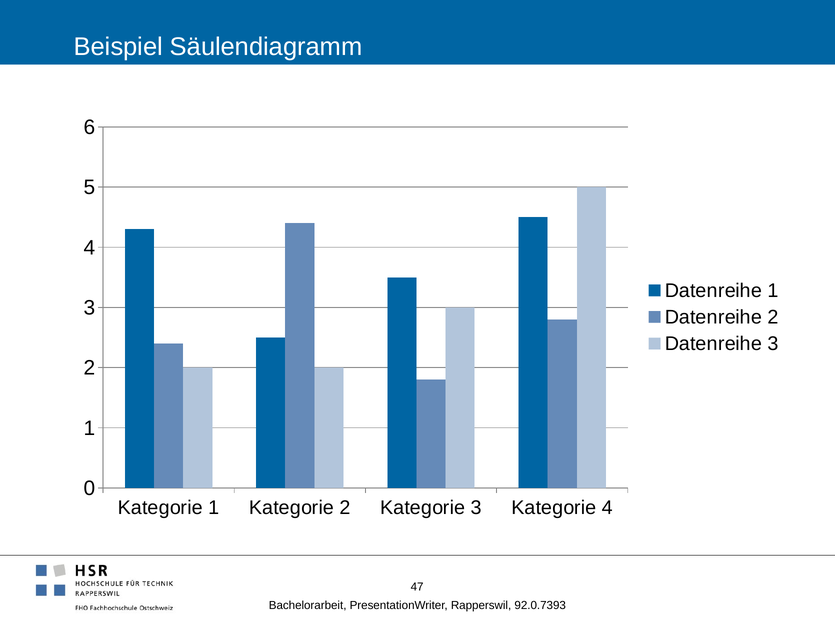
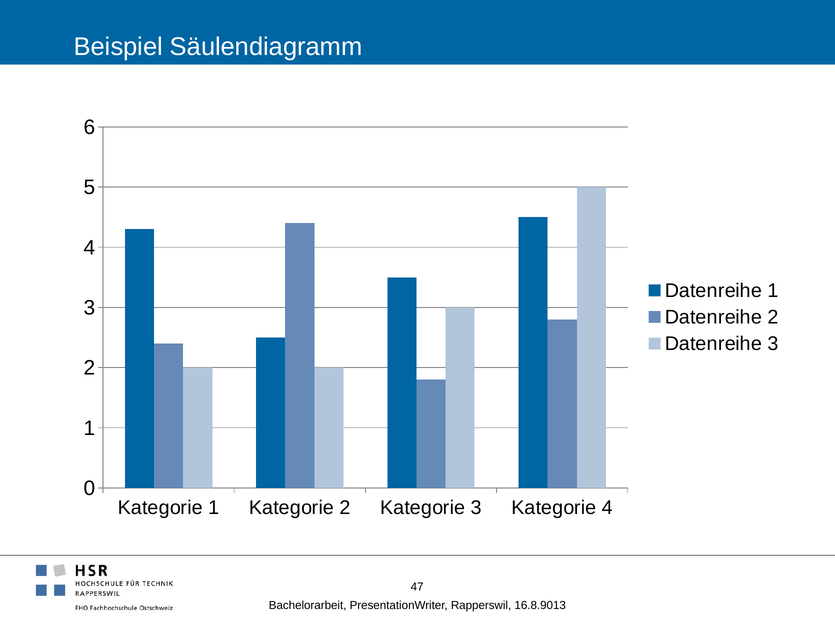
92.0.7393: 92.0.7393 -> 16.8.9013
